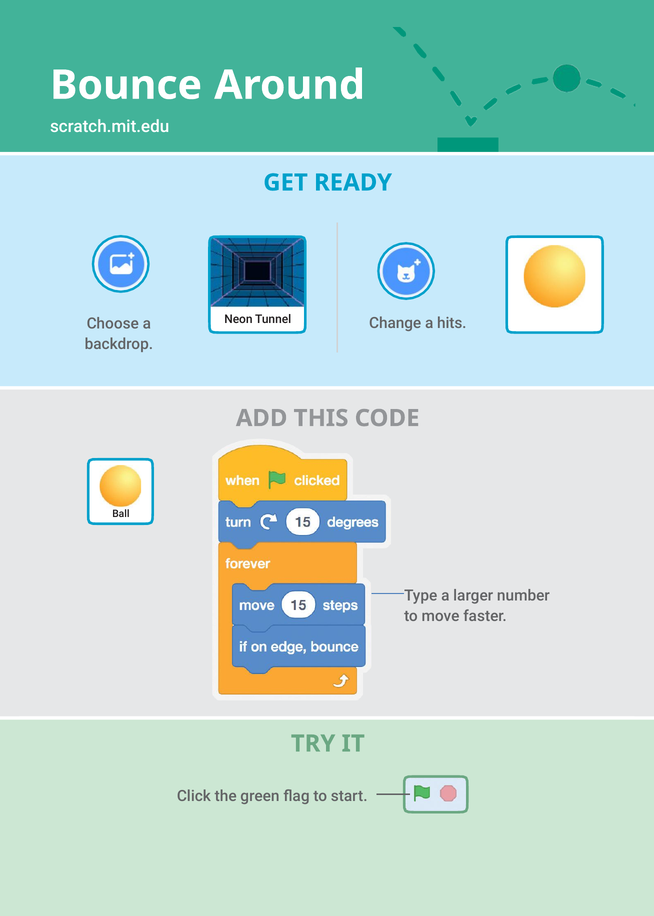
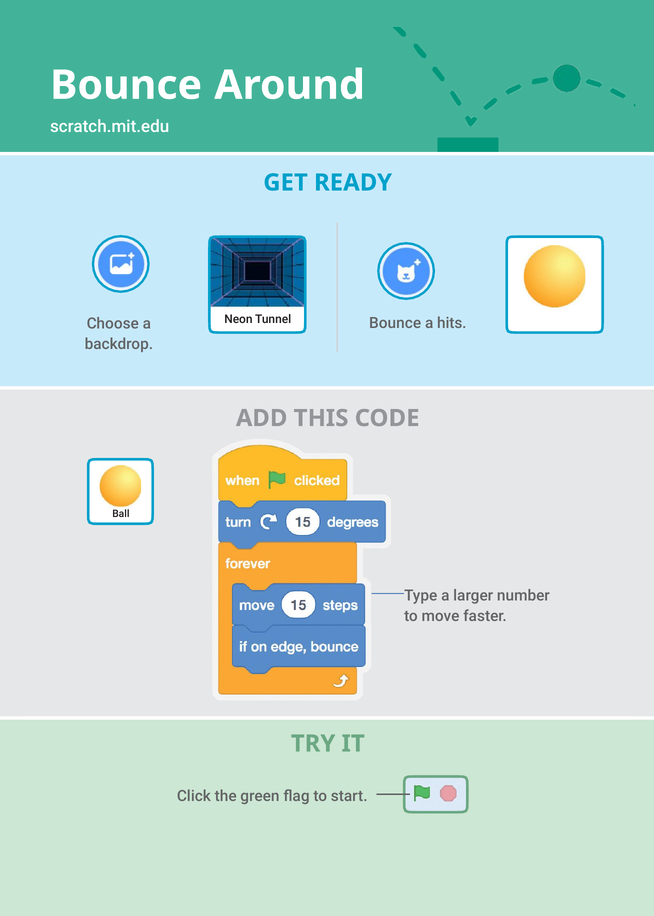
Change at (395, 323): Change -> Bounce
